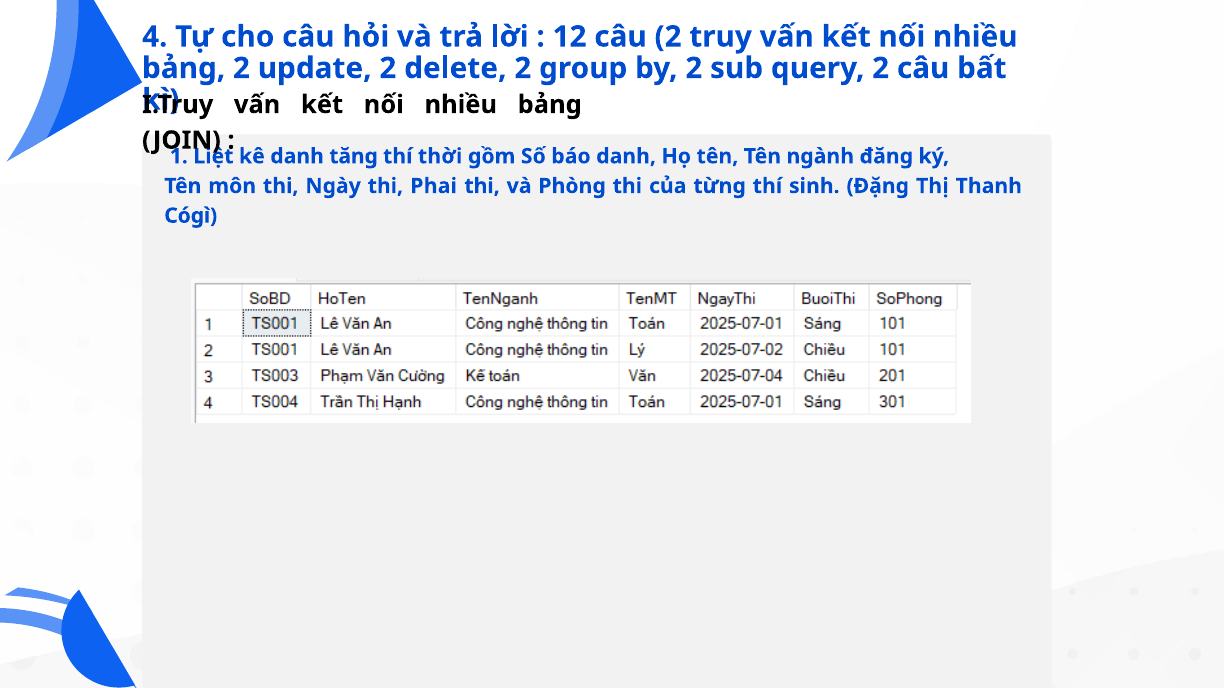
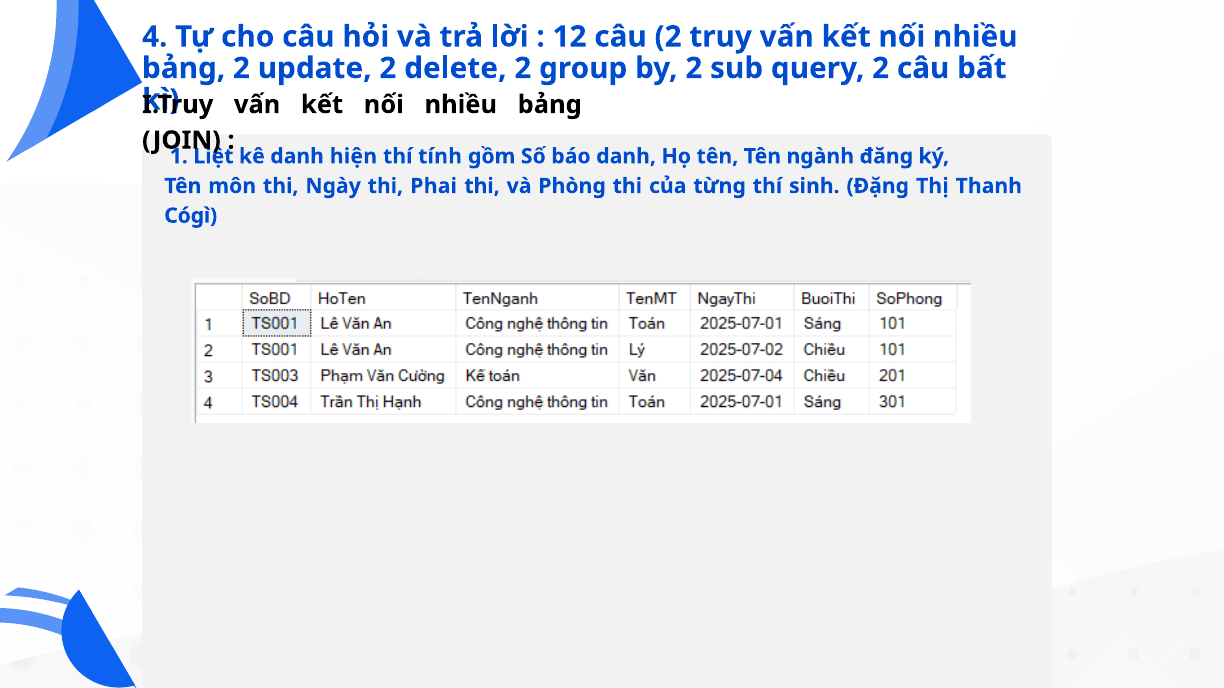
tăng: tăng -> hiện
thời: thời -> tính
